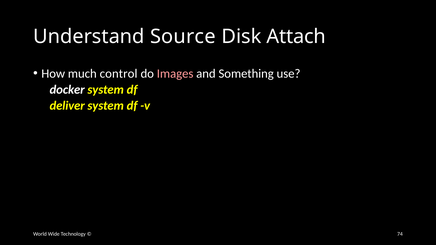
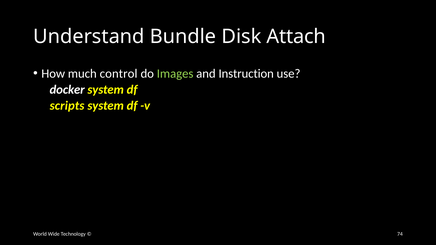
Source: Source -> Bundle
Images colour: pink -> light green
Something: Something -> Instruction
deliver: deliver -> scripts
